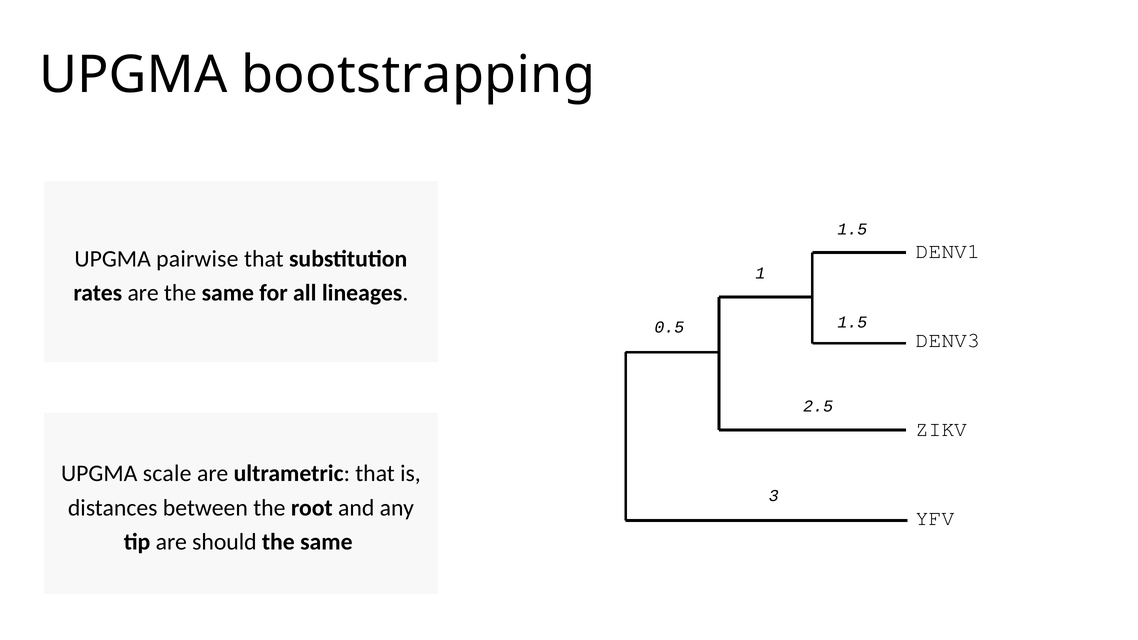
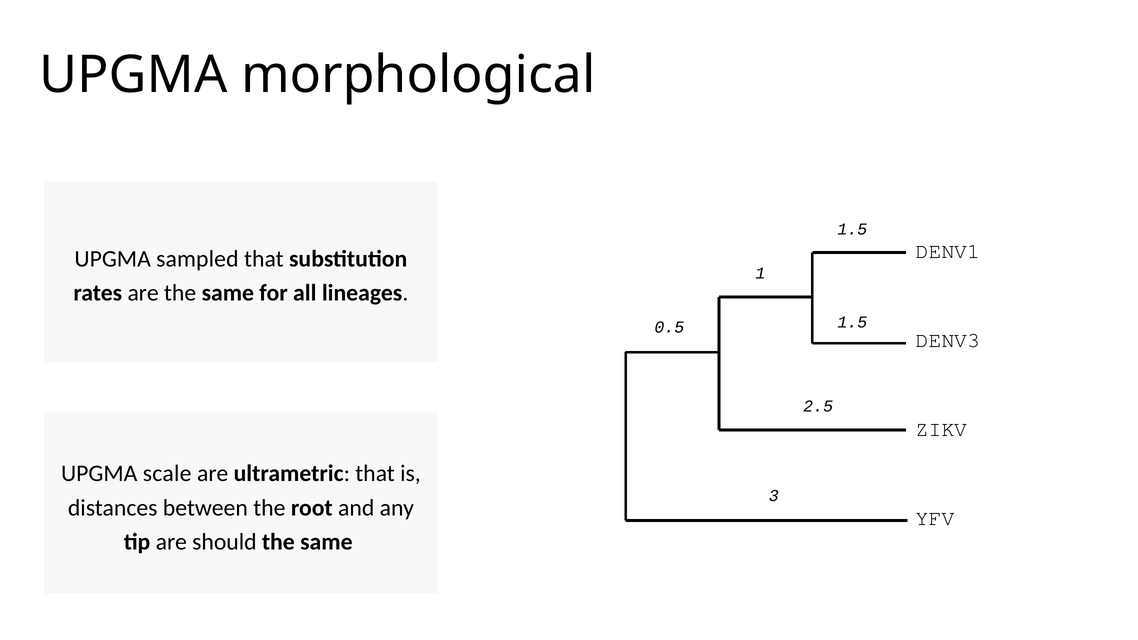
bootstrapping: bootstrapping -> morphological
pairwise: pairwise -> sampled
